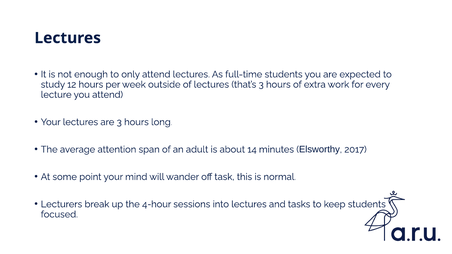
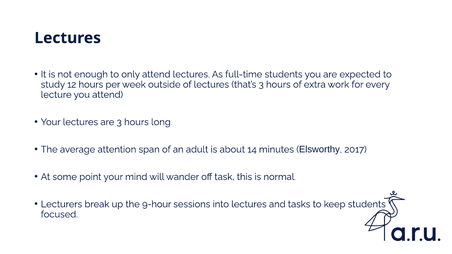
4-hour: 4-hour -> 9-hour
